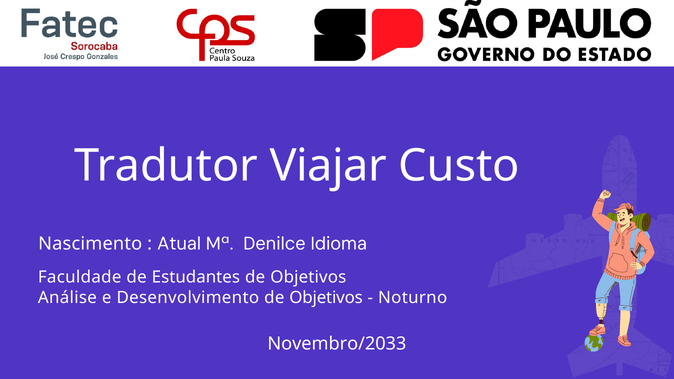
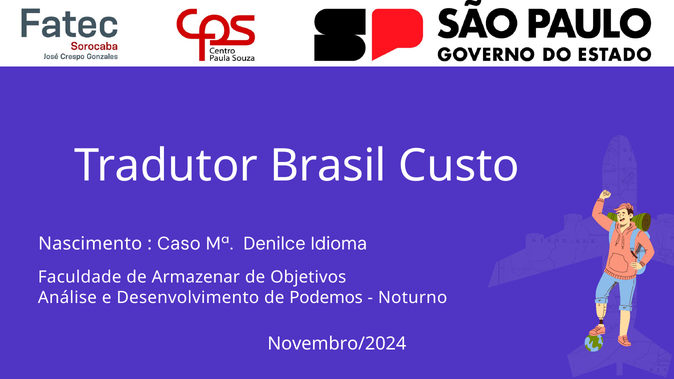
Viajar: Viajar -> Brasil
Atual: Atual -> Caso
Estudantes: Estudantes -> Armazenar
Desenvolvimento de Objetivos: Objetivos -> Podemos
Novembro/2033: Novembro/2033 -> Novembro/2024
